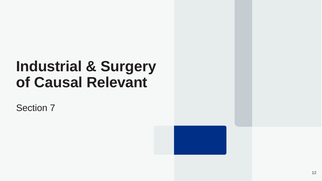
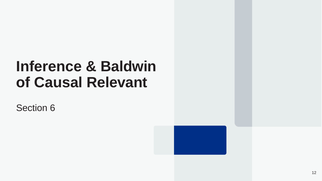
Industrial: Industrial -> Inference
Surgery: Surgery -> Baldwin
7: 7 -> 6
